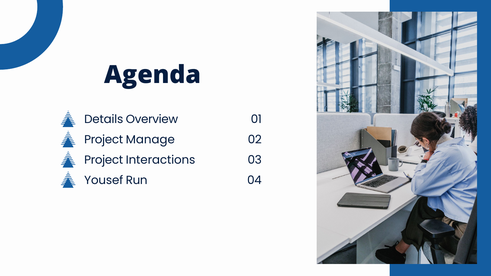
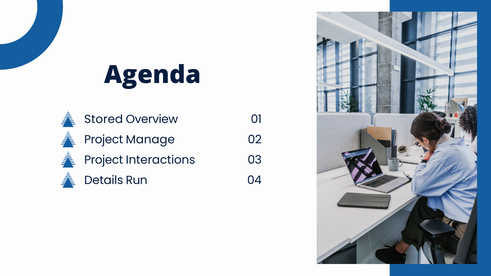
Details: Details -> Stored
Yousef: Yousef -> Details
